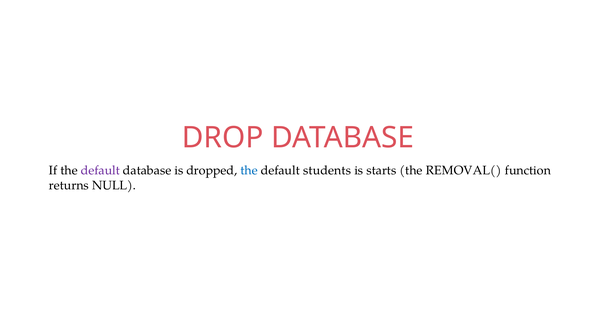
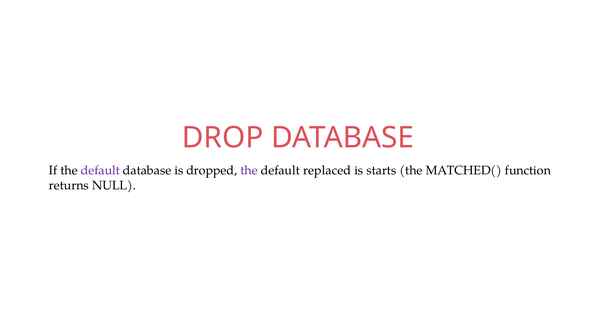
the at (249, 171) colour: blue -> purple
students: students -> replaced
REMOVAL(: REMOVAL( -> MATCHED(
